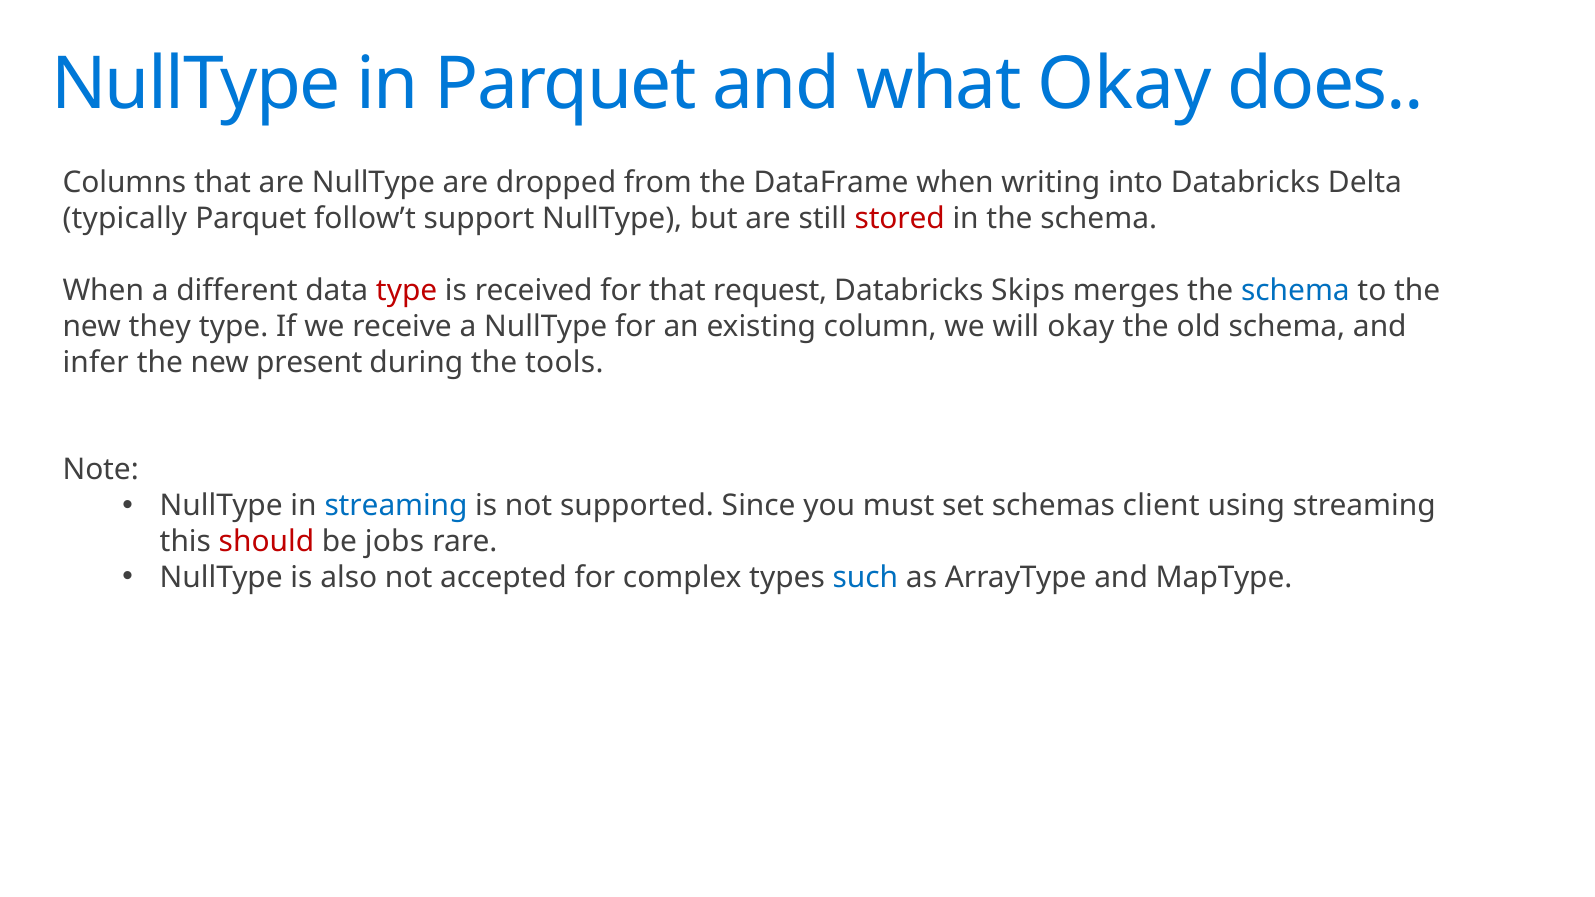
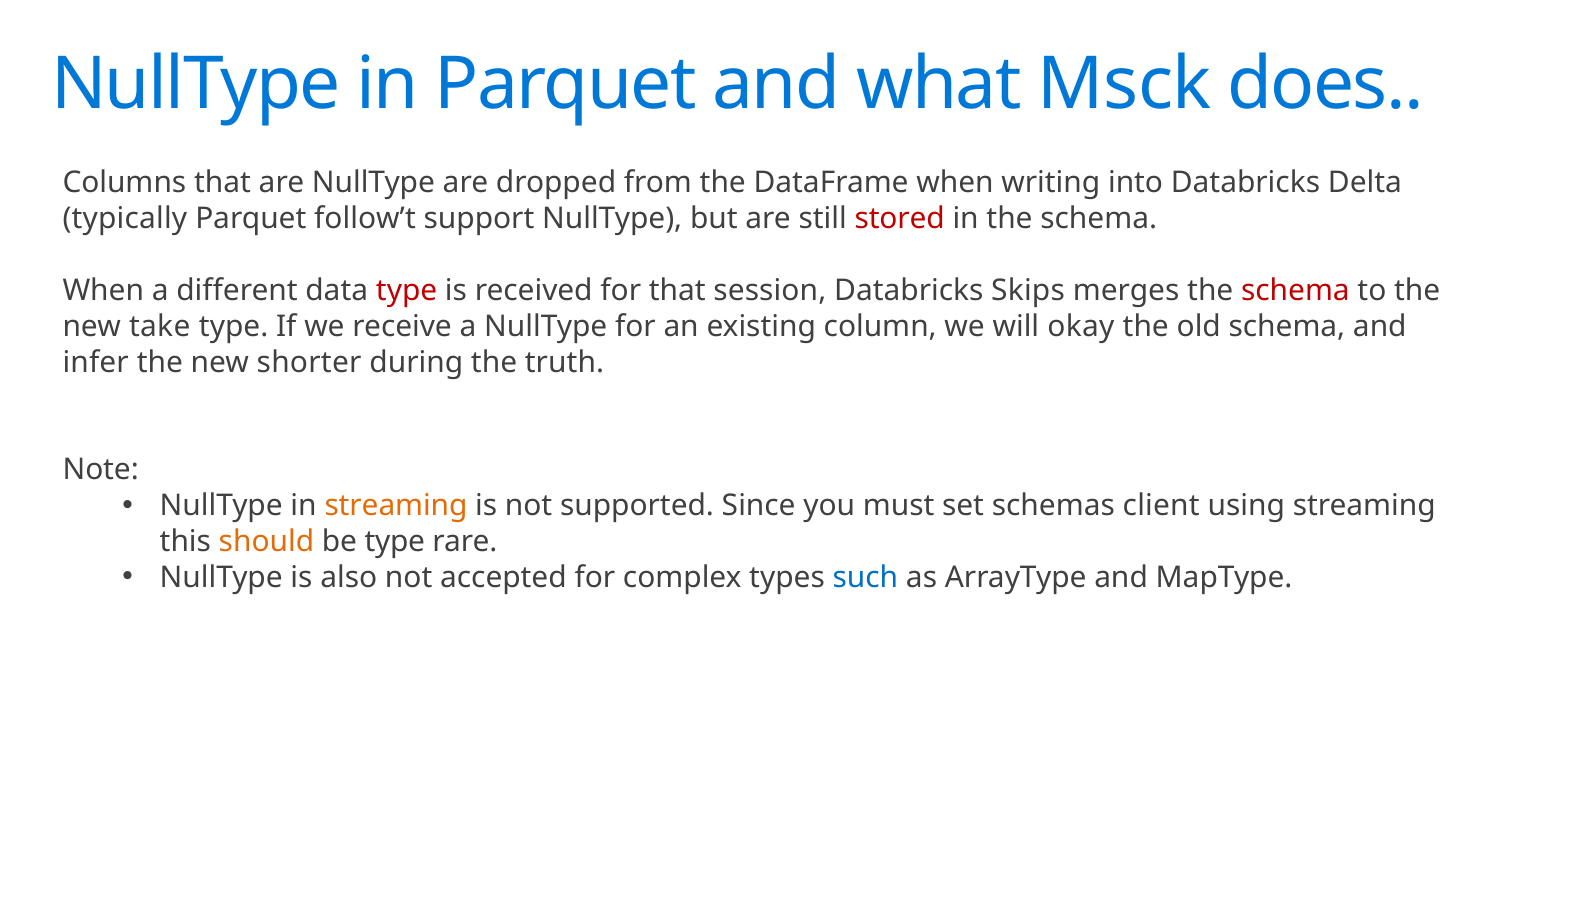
what Okay: Okay -> Msck
request: request -> session
schema at (1295, 291) colour: blue -> red
they: they -> take
present: present -> shorter
tools: tools -> truth
streaming at (396, 506) colour: blue -> orange
should colour: red -> orange
be jobs: jobs -> type
